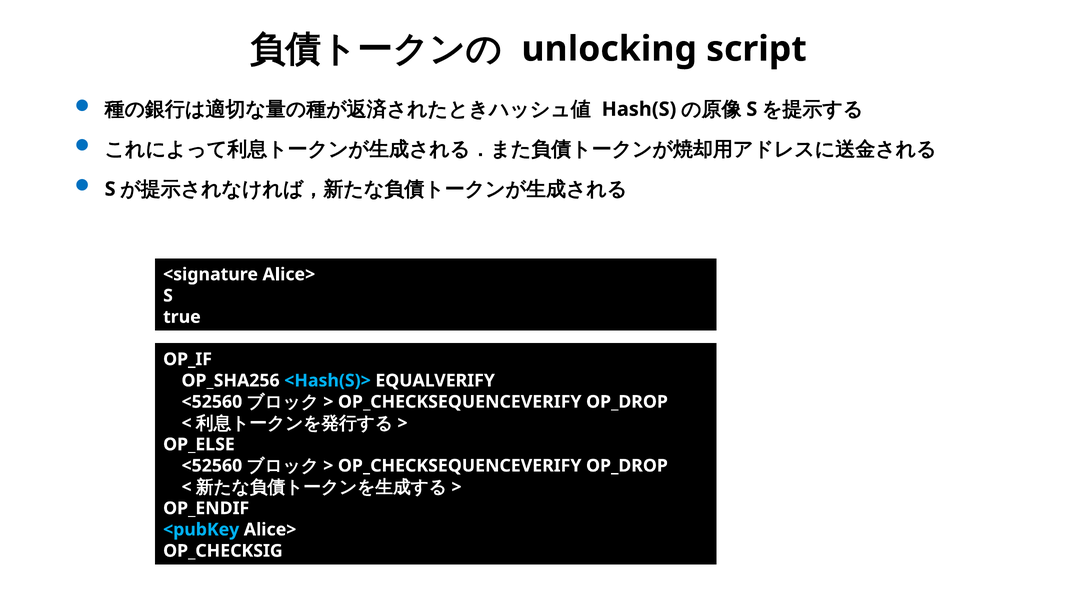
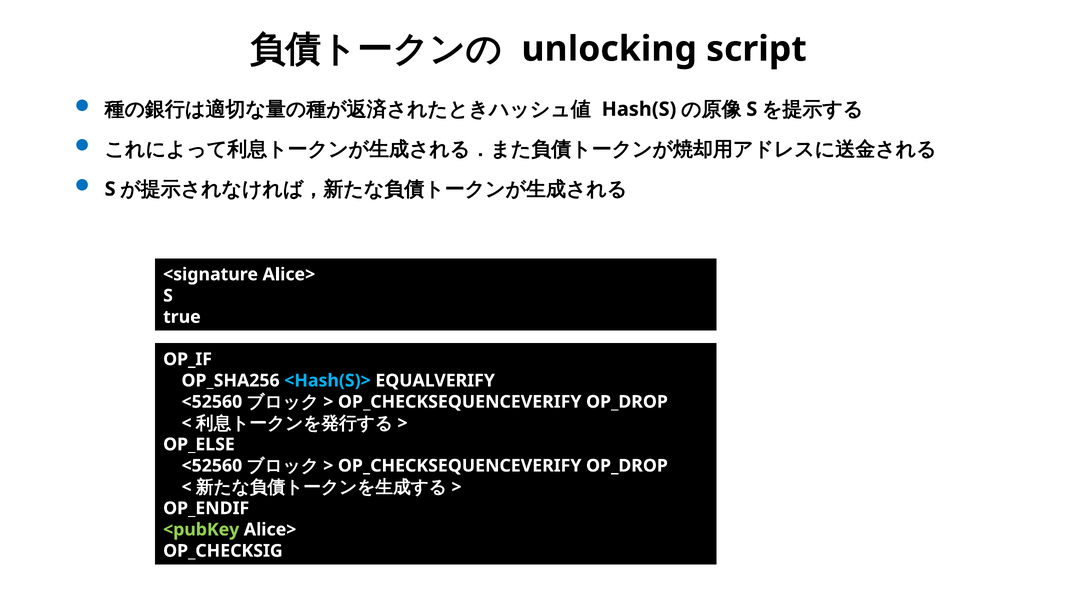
<pubKey colour: light blue -> light green
